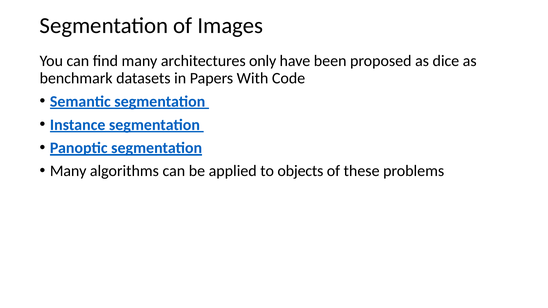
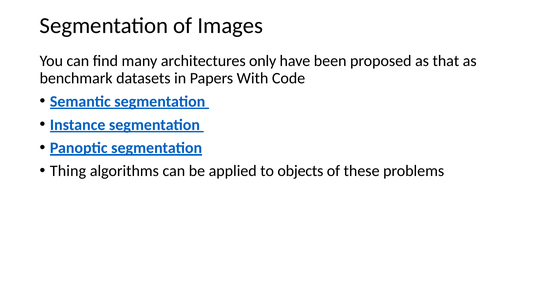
dice: dice -> that
Many at (68, 171): Many -> Thing
